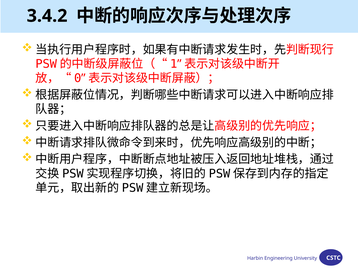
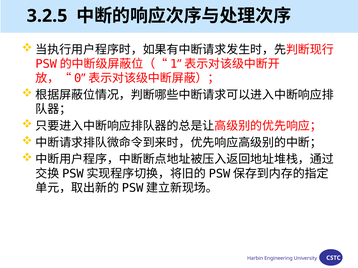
3.4.2: 3.4.2 -> 3.2.5
